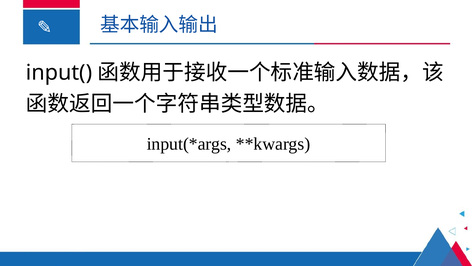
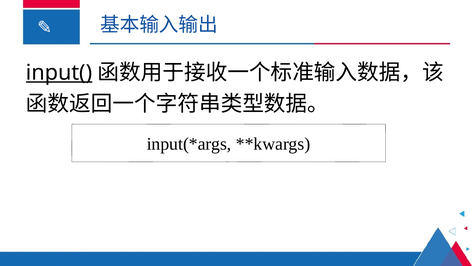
input( underline: none -> present
